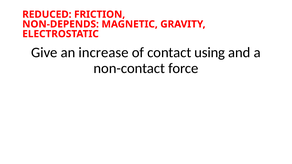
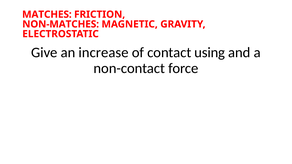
REDUCED: REDUCED -> MATCHES
NON-DEPENDS: NON-DEPENDS -> NON-MATCHES
